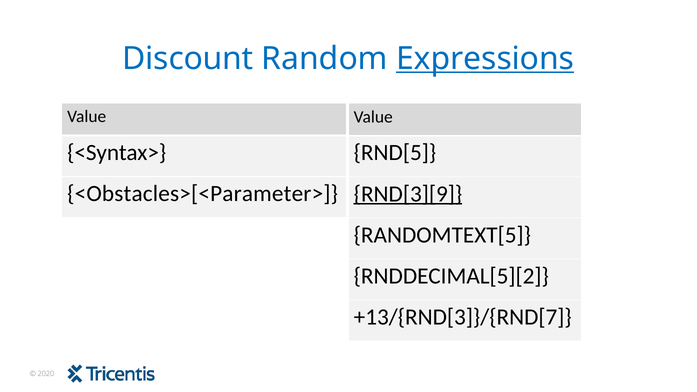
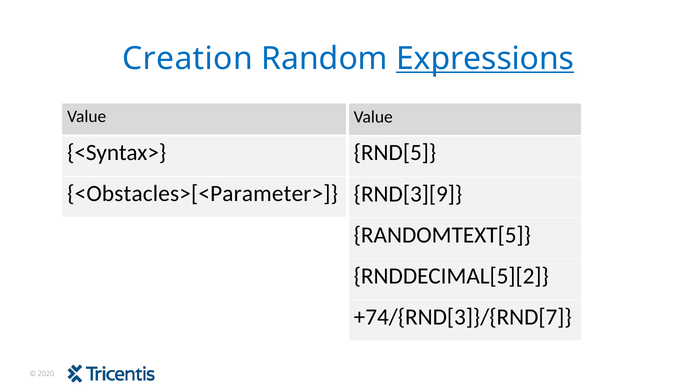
Discount: Discount -> Creation
RND[3][9 underline: present -> none
+13/{RND[3]}/{RND[7: +13/{RND[3]}/{RND[7 -> +74/{RND[3]}/{RND[7
